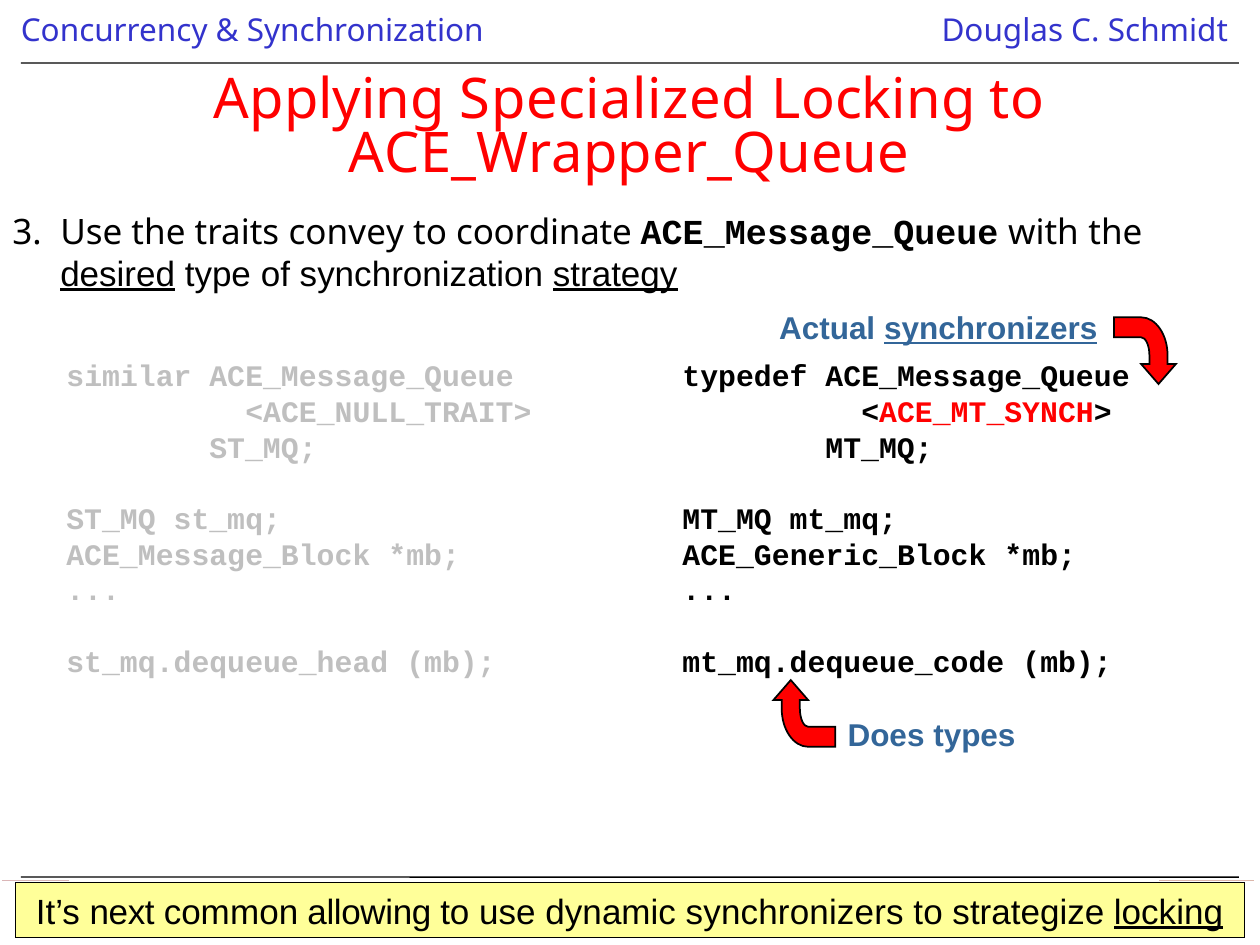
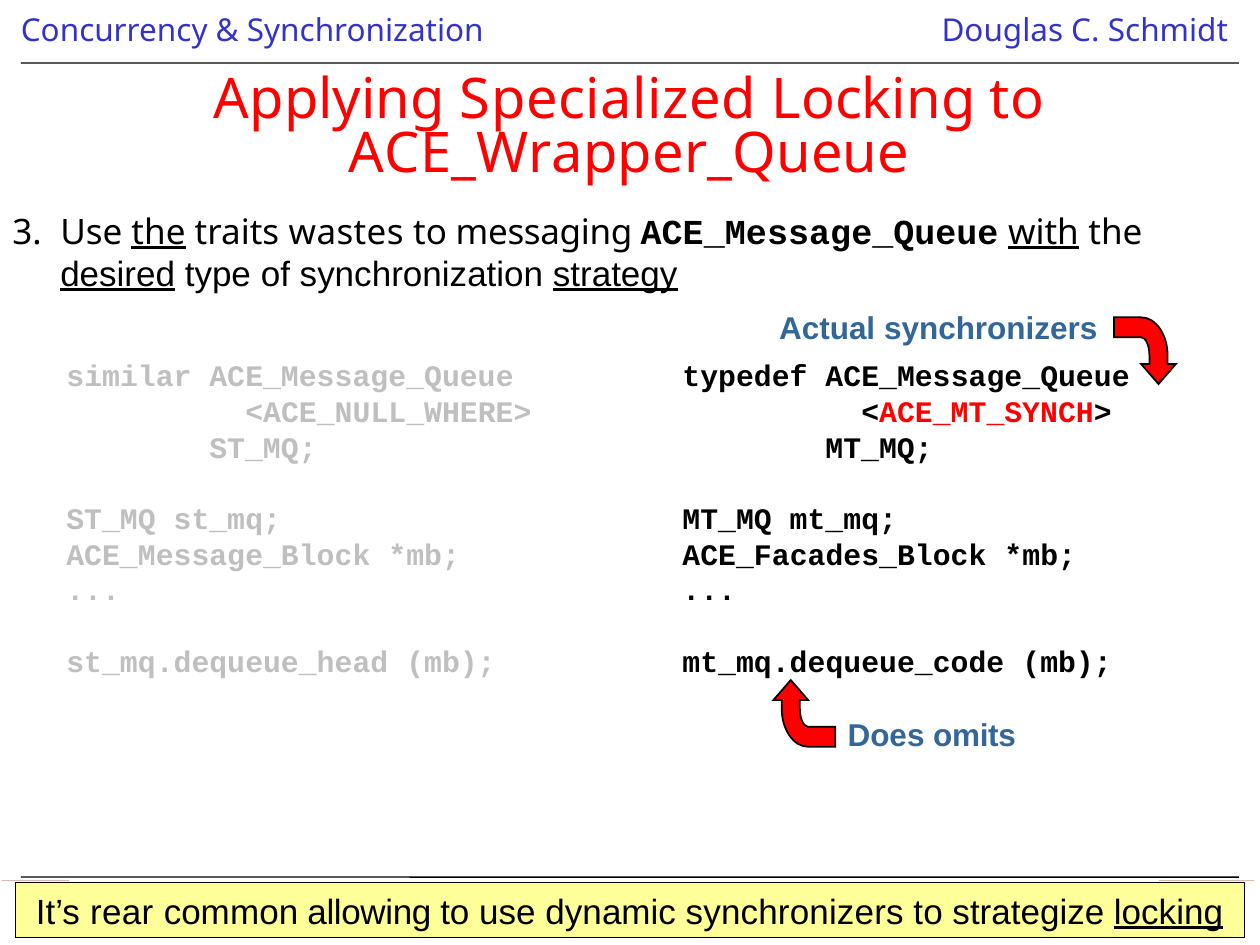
the at (159, 232) underline: none -> present
convey: convey -> wastes
coordinate: coordinate -> messaging
with underline: none -> present
synchronizers at (991, 329) underline: present -> none
<ACE_NULL_TRAIT>: <ACE_NULL_TRAIT> -> <ACE_NULL_WHERE>
ACE_Generic_Block: ACE_Generic_Block -> ACE_Facades_Block
types: types -> omits
next: next -> rear
